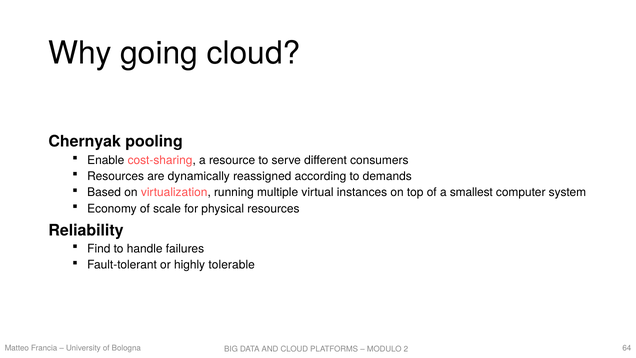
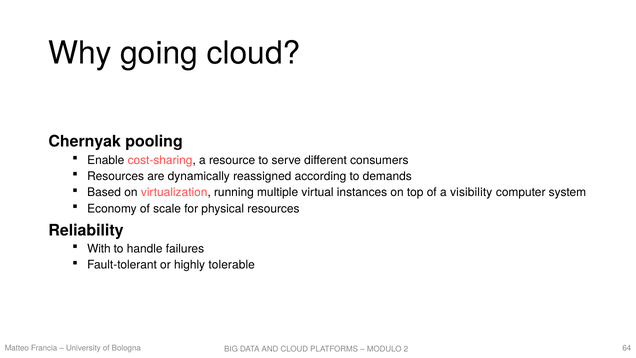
smallest: smallest -> visibility
Find: Find -> With
